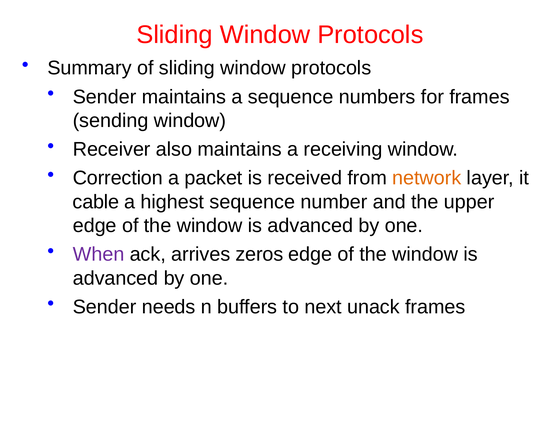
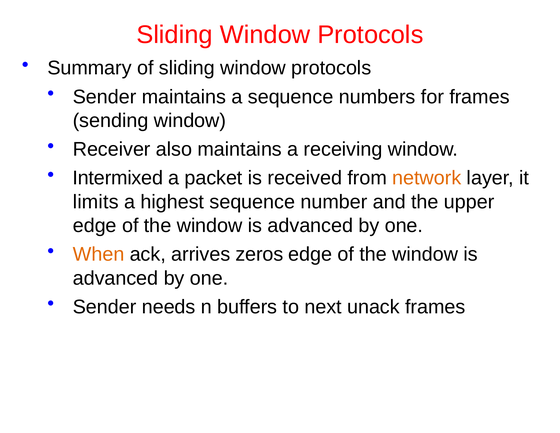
Correction: Correction -> Intermixed
cable: cable -> limits
When colour: purple -> orange
